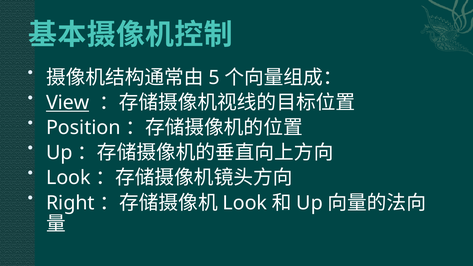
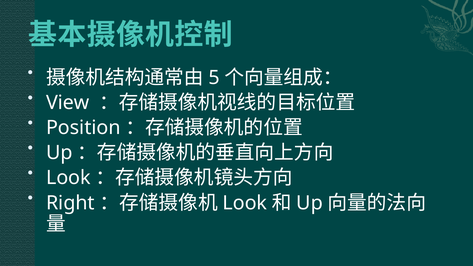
View underline: present -> none
